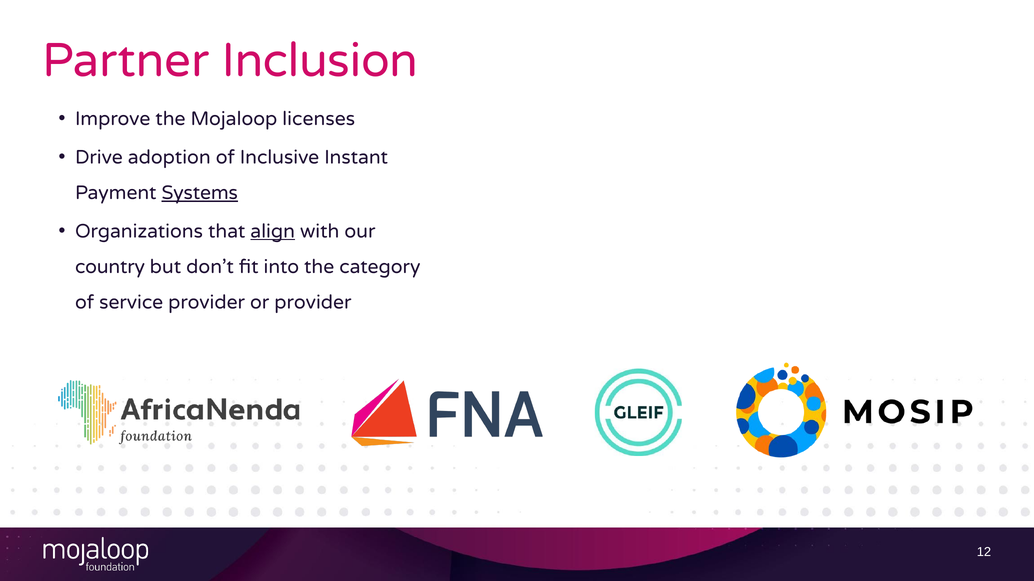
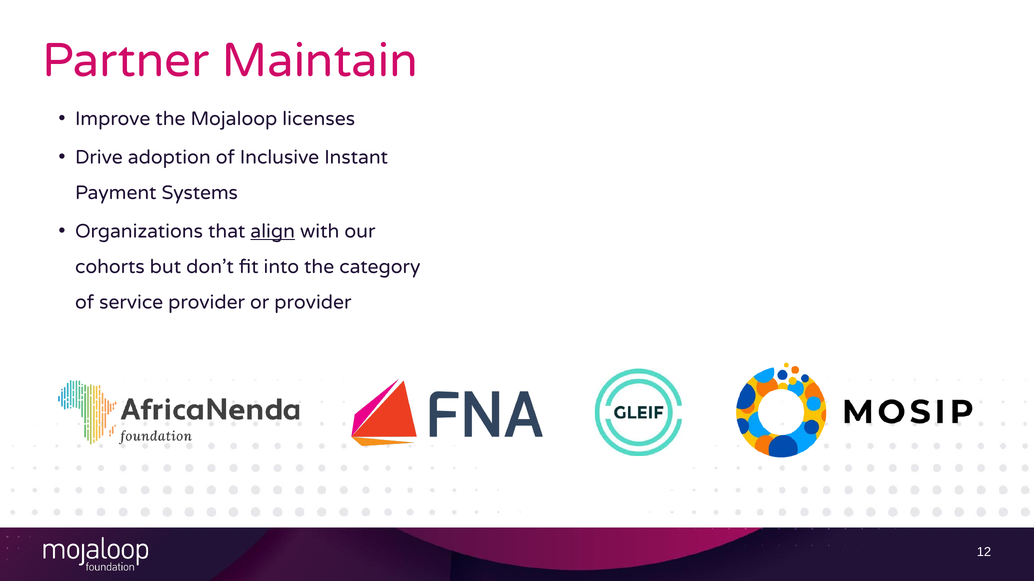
Inclusion: Inclusion -> Maintain
Systems underline: present -> none
country: country -> cohorts
